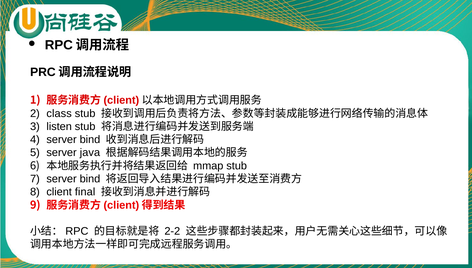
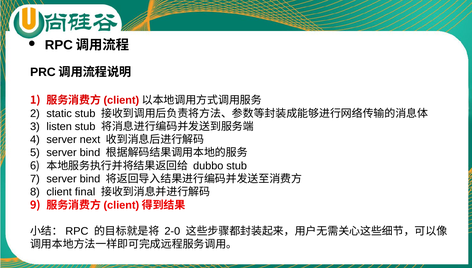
class: class -> static
bind at (90, 140): bind -> next
java at (90, 153): java -> bind
mmap: mmap -> dubbo
2-2: 2-2 -> 2-0
